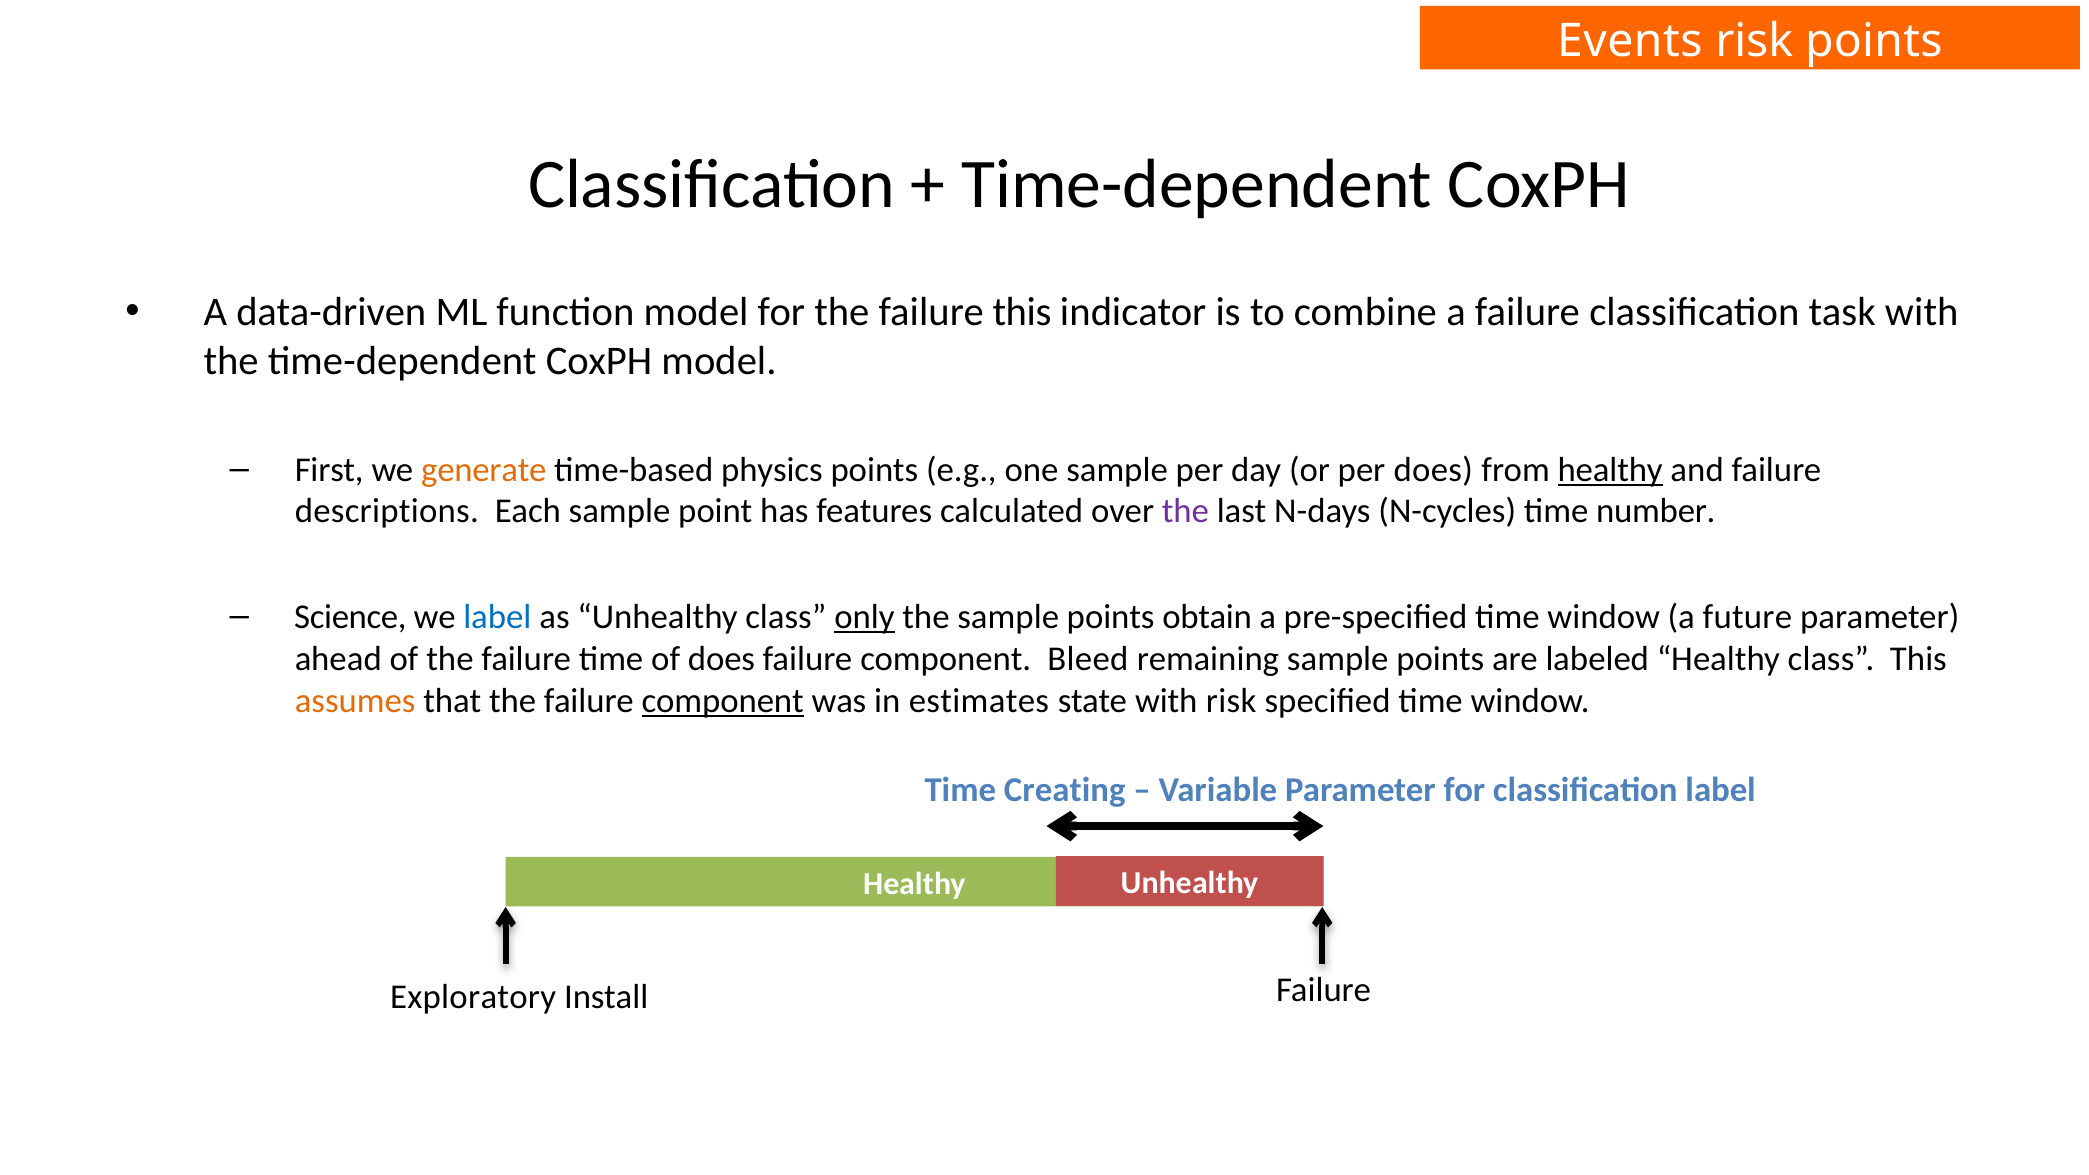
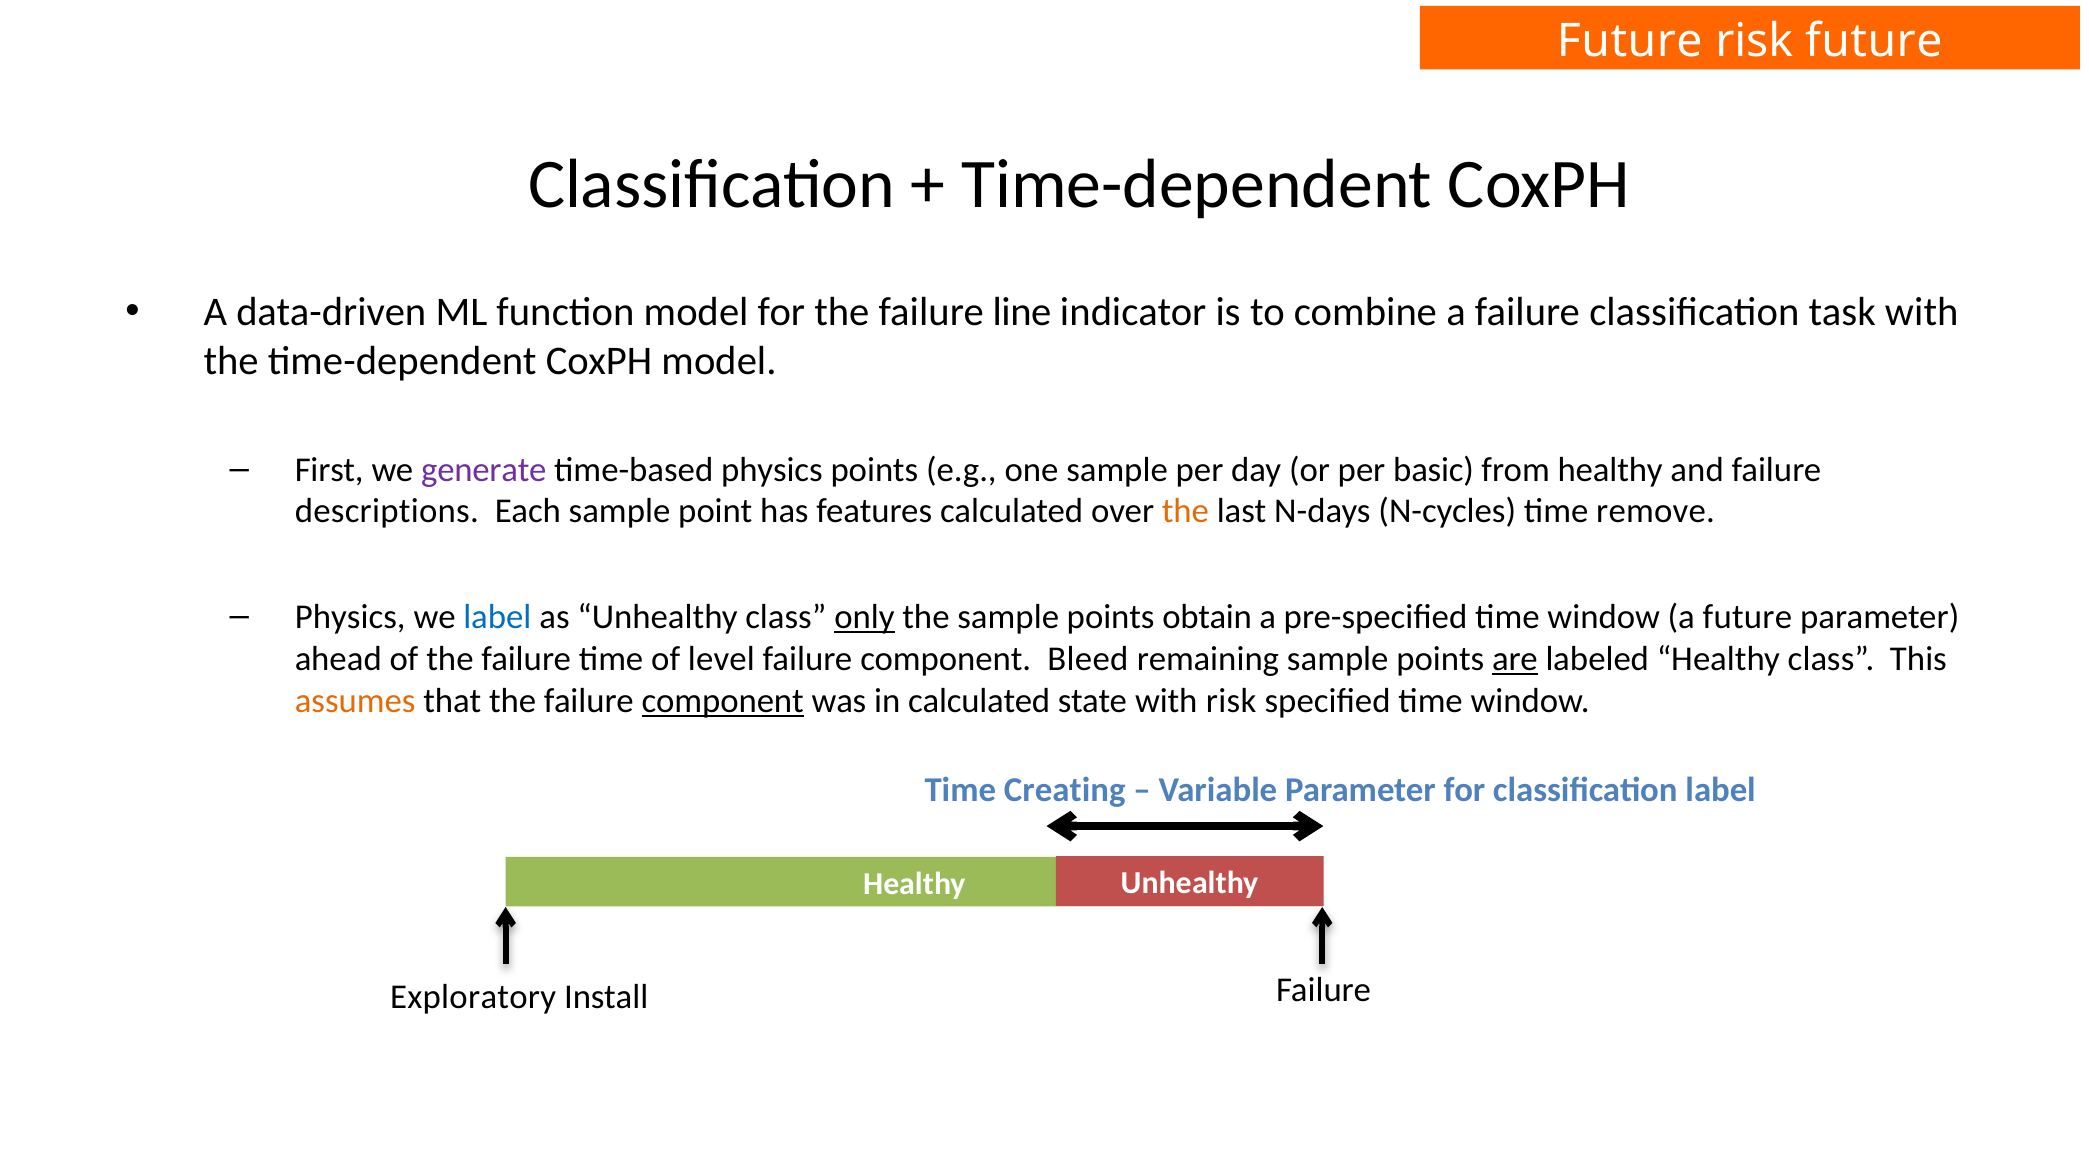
Events at (1630, 41): Events -> Future
risk points: points -> future
failure this: this -> line
generate colour: orange -> purple
per does: does -> basic
healthy at (1610, 470) underline: present -> none
the at (1185, 511) colour: purple -> orange
number: number -> remove
Science at (350, 617): Science -> Physics
of does: does -> level
are underline: none -> present
in estimates: estimates -> calculated
